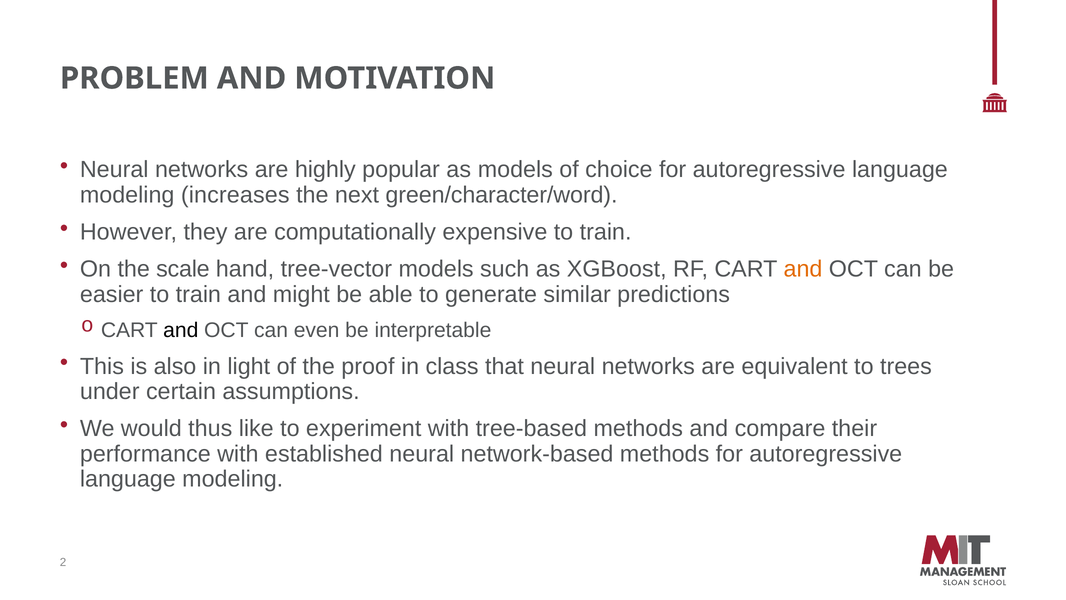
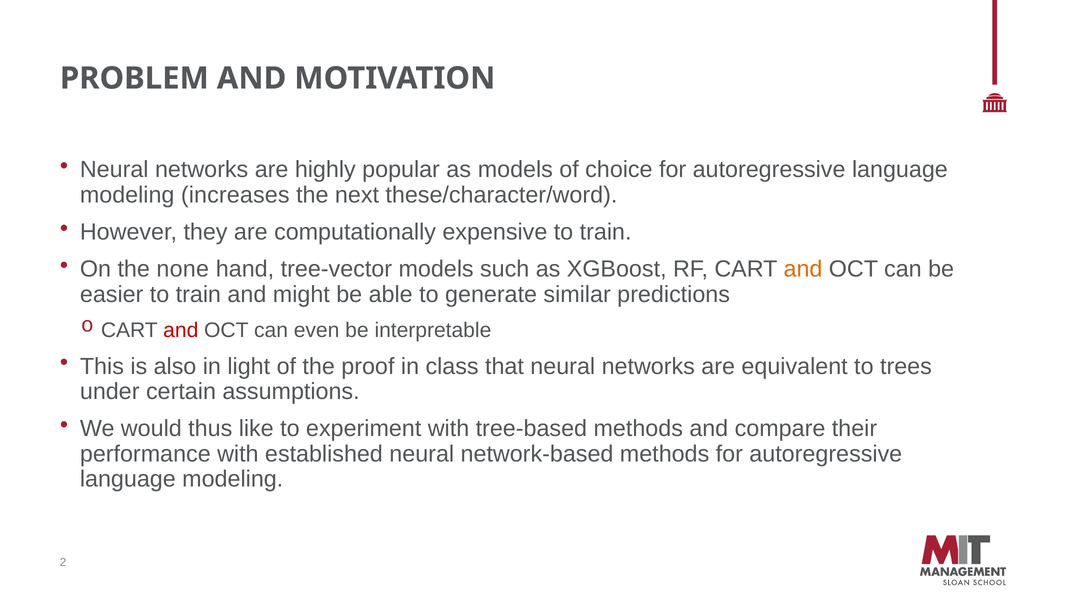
green/character/word: green/character/word -> these/character/word
scale: scale -> none
and at (181, 330) colour: black -> red
